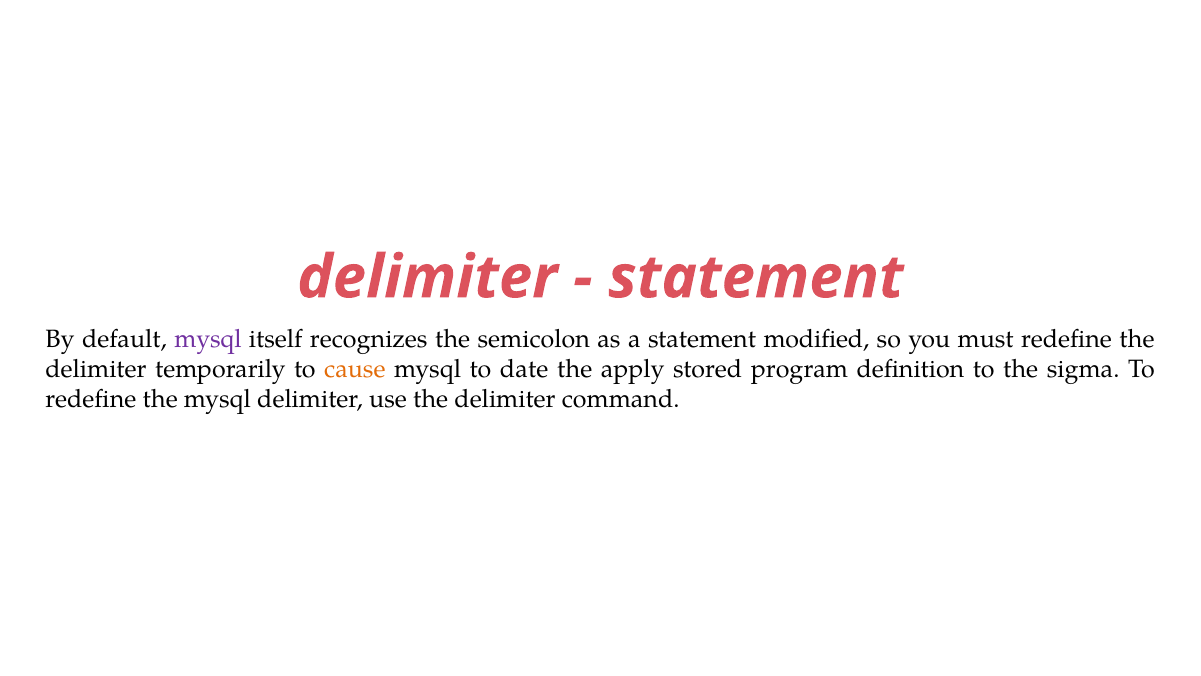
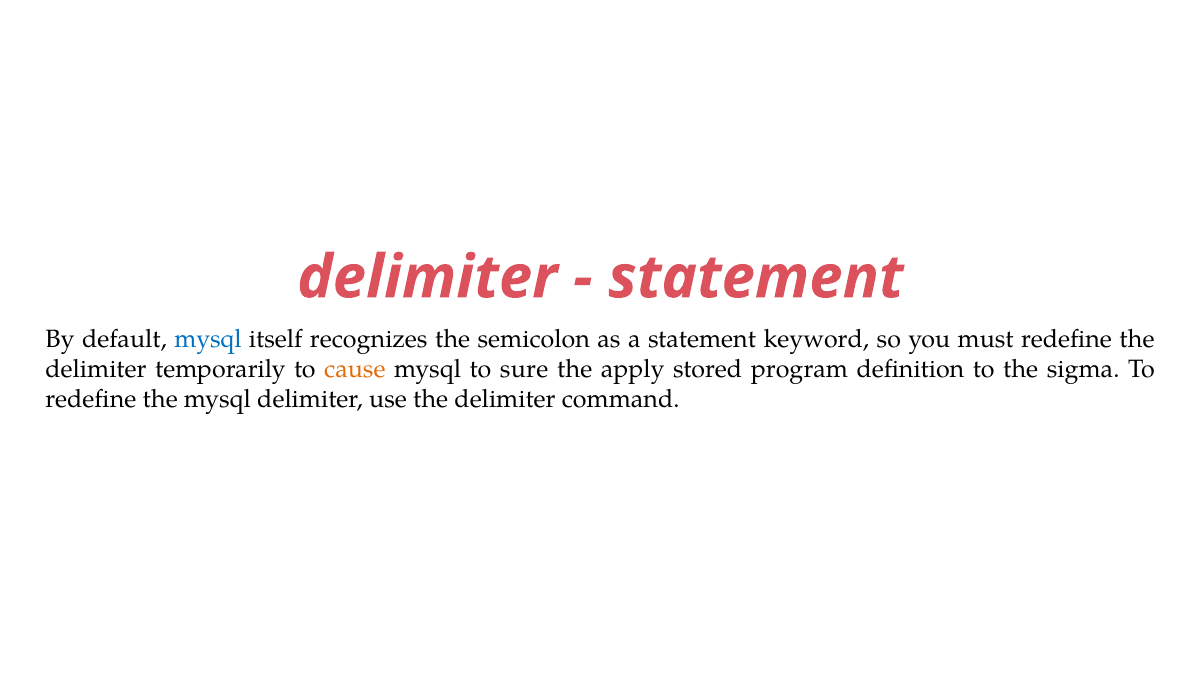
mysql at (208, 339) colour: purple -> blue
modified: modified -> keyword
date: date -> sure
